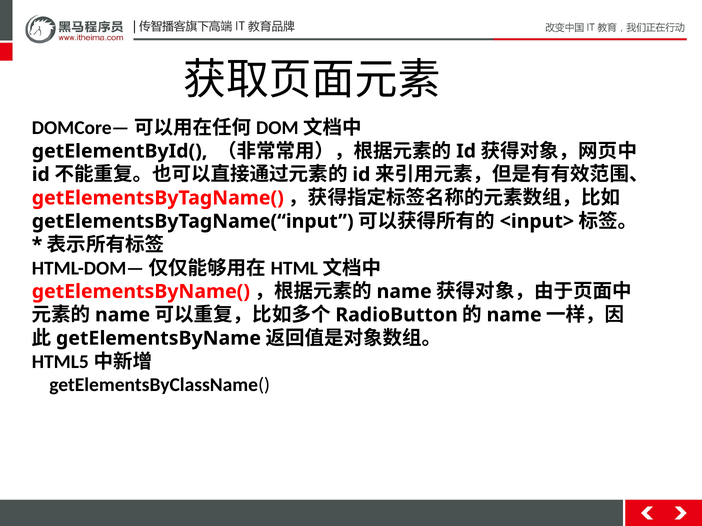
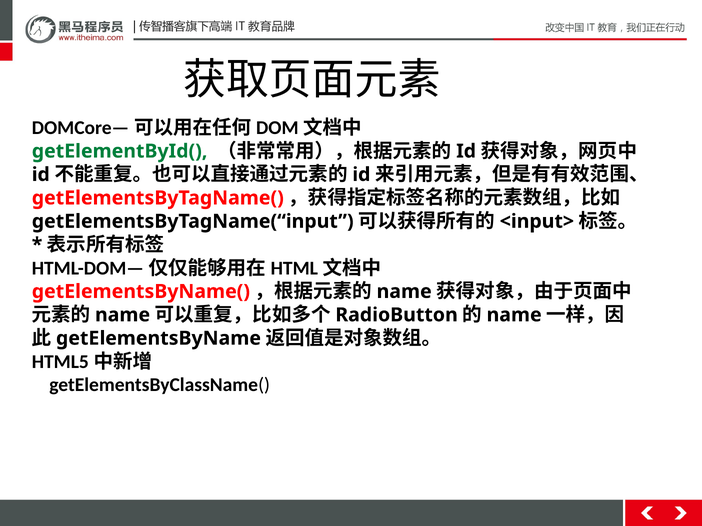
getElementById( colour: black -> green
